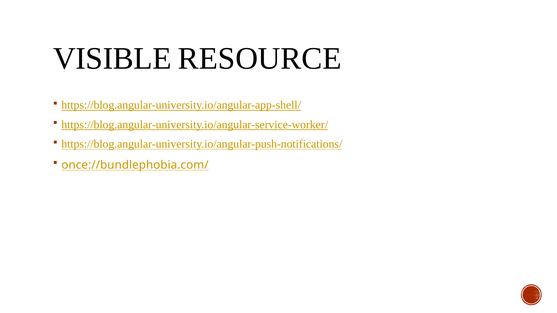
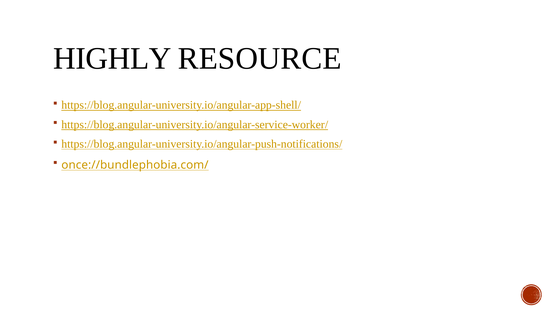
VISIBLE: VISIBLE -> HIGHLY
